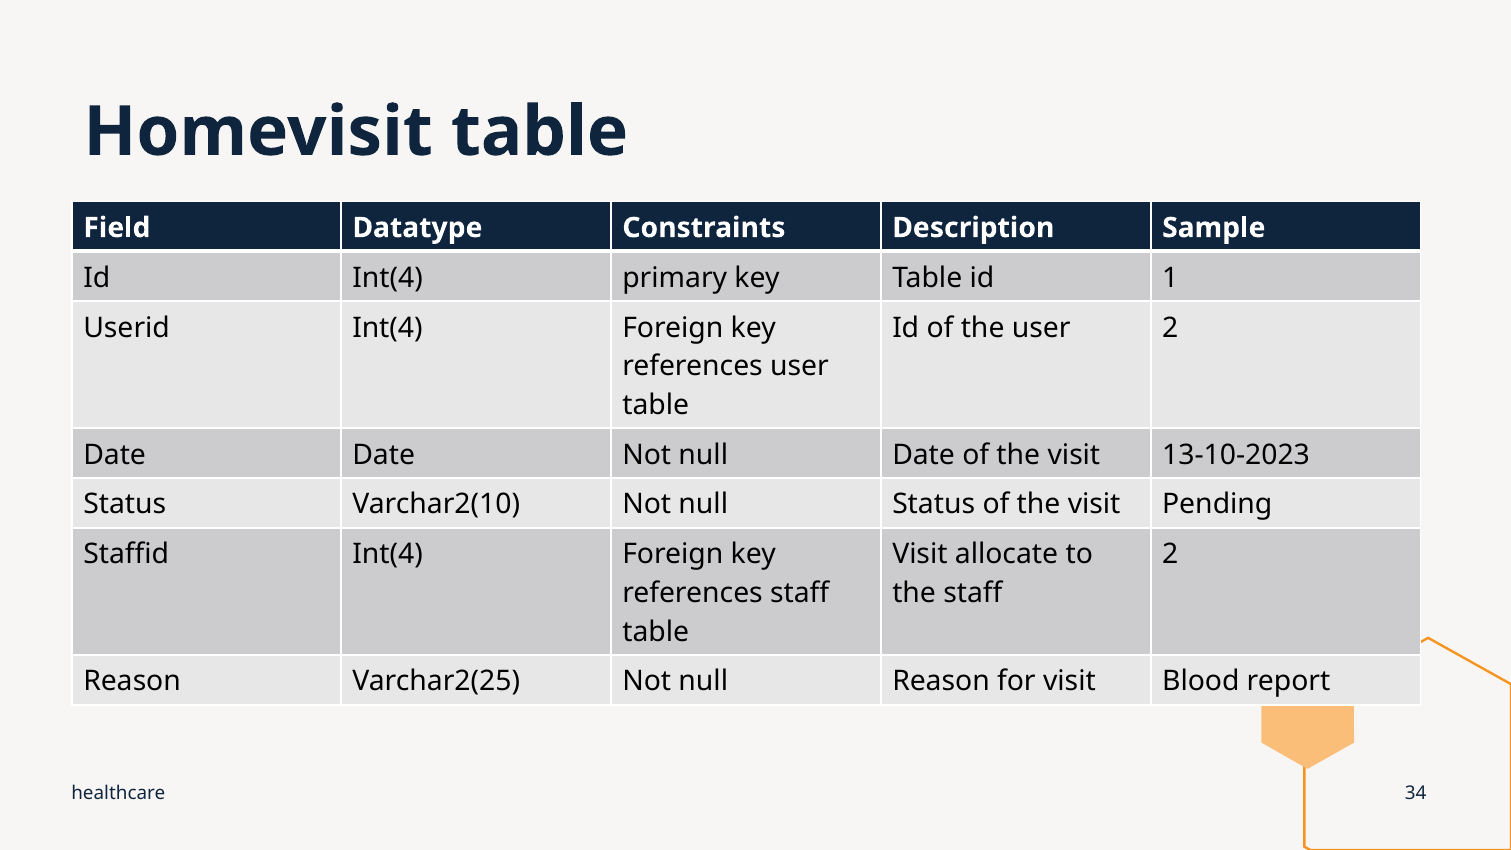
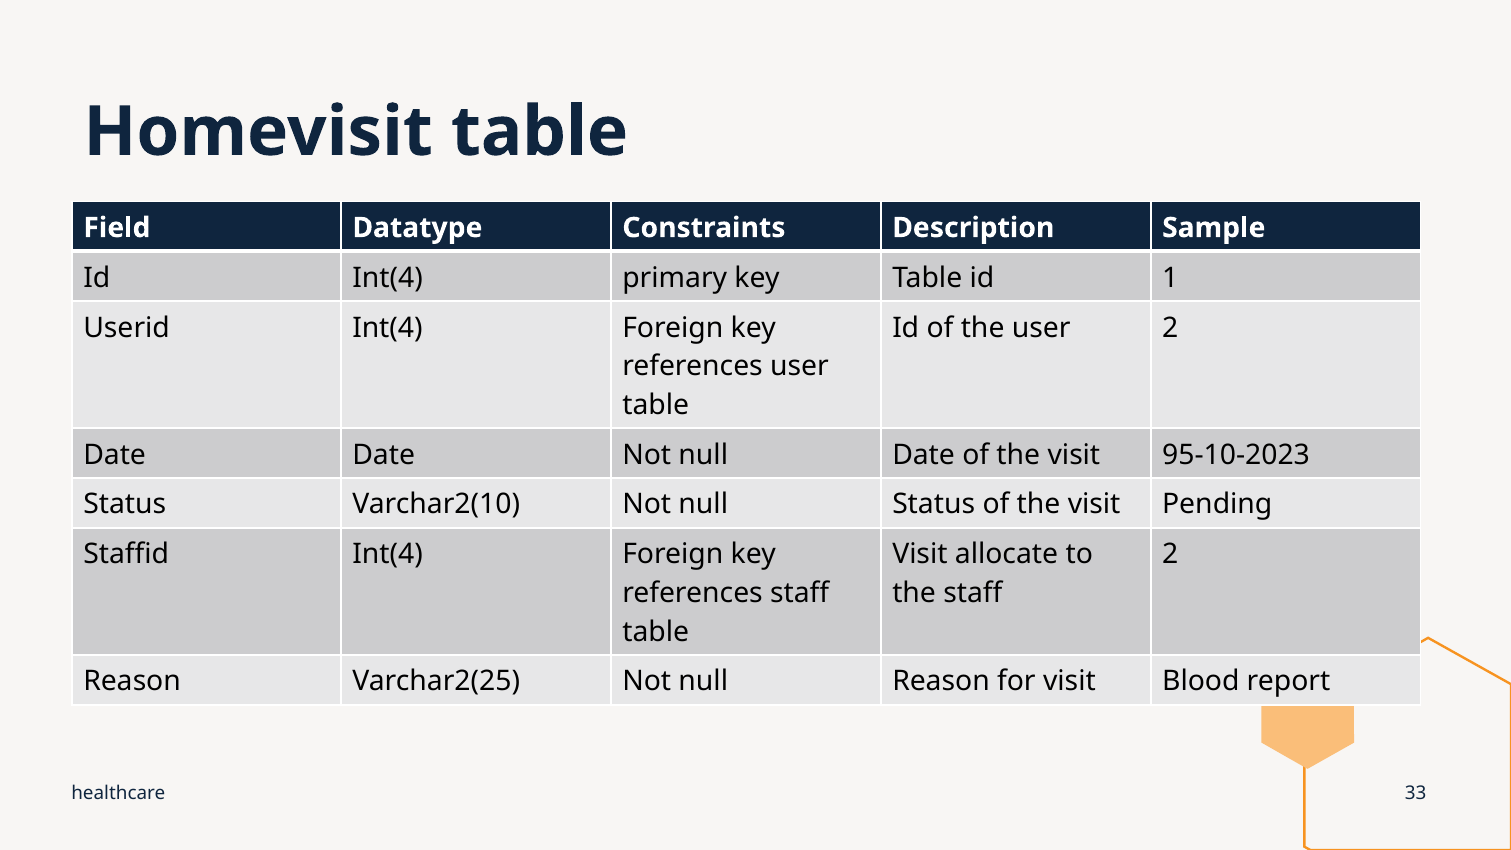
13-10-2023: 13-10-2023 -> 95-10-2023
34: 34 -> 33
